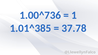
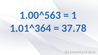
1.00^736: 1.00^736 -> 1.00^563
1.01^385: 1.01^385 -> 1.01^364
